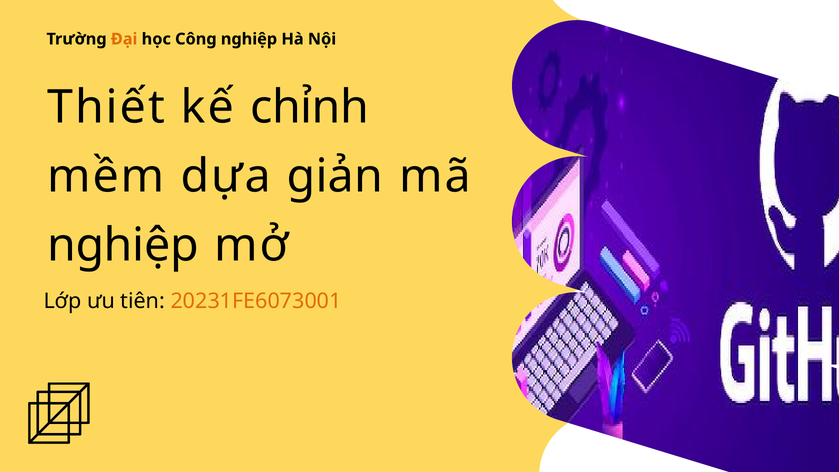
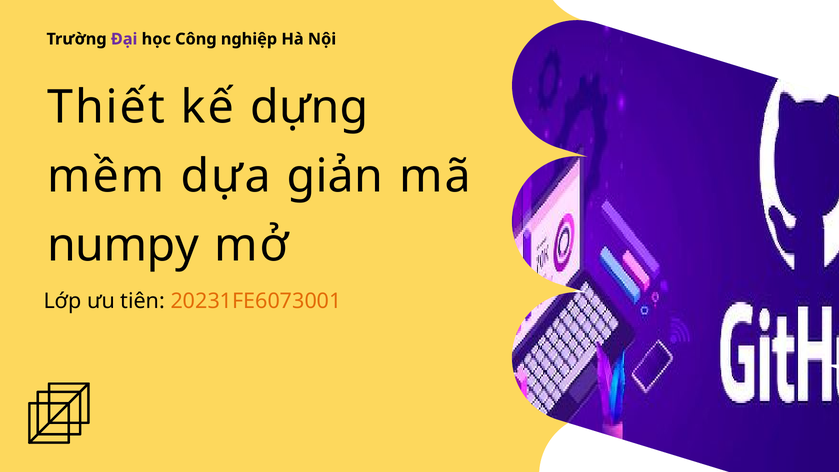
Đại colour: orange -> purple
chỉnh: chỉnh -> dựng
nghiệp at (123, 246): nghiệp -> numpy
